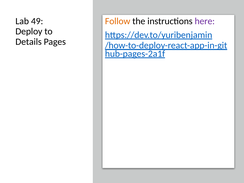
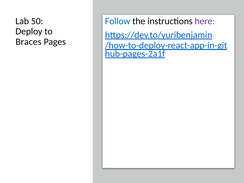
49: 49 -> 50
Follow colour: orange -> blue
Details: Details -> Braces
